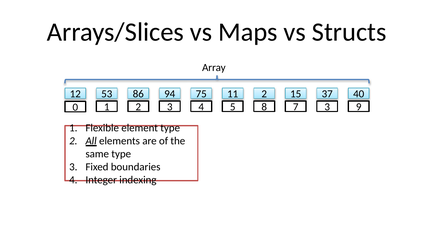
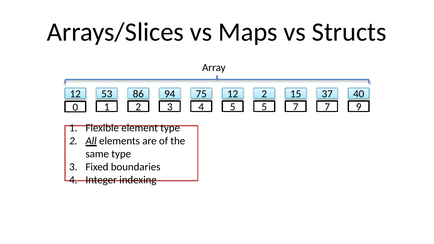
75 11: 11 -> 12
5 8: 8 -> 5
7 3: 3 -> 7
